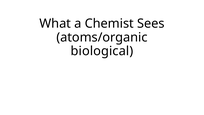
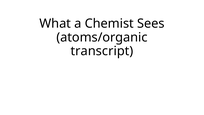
biological: biological -> transcript
